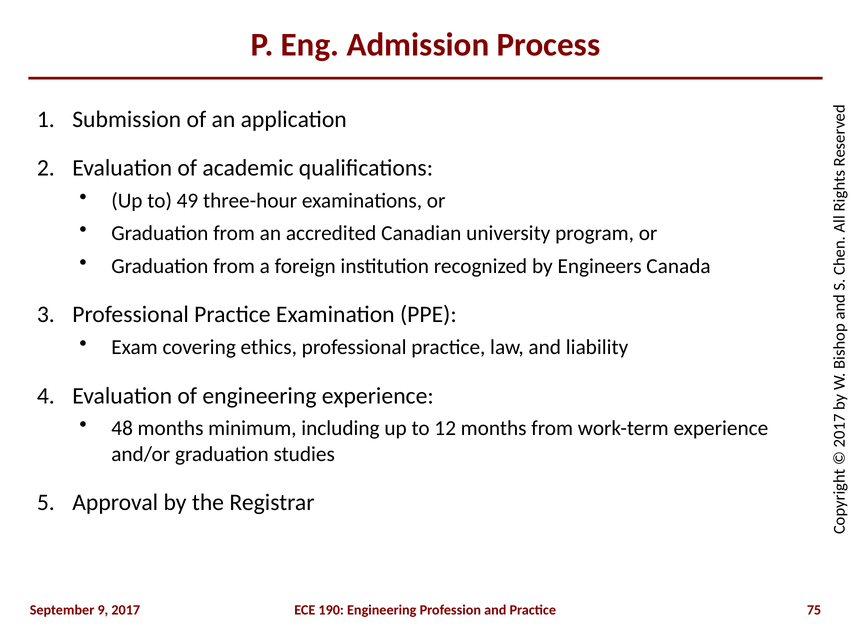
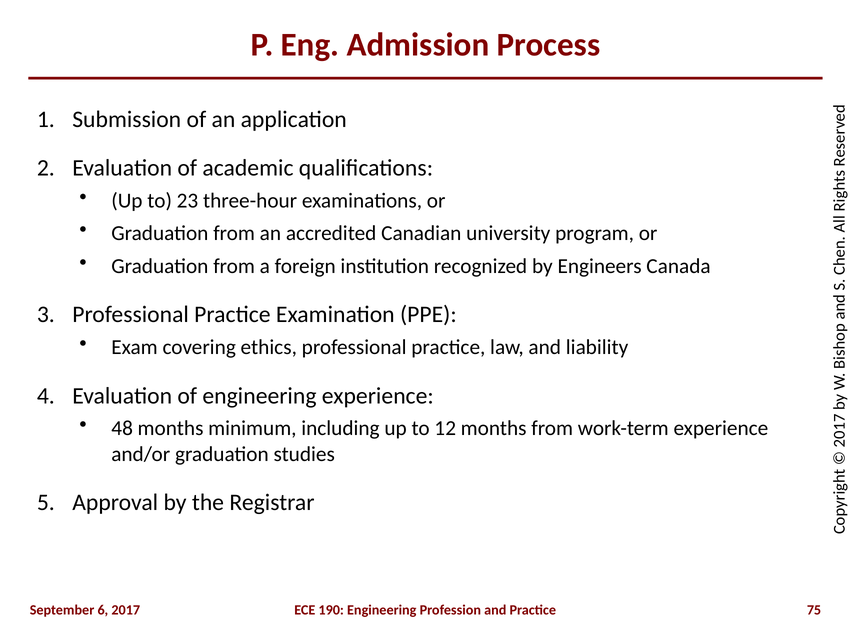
49: 49 -> 23
9: 9 -> 6
